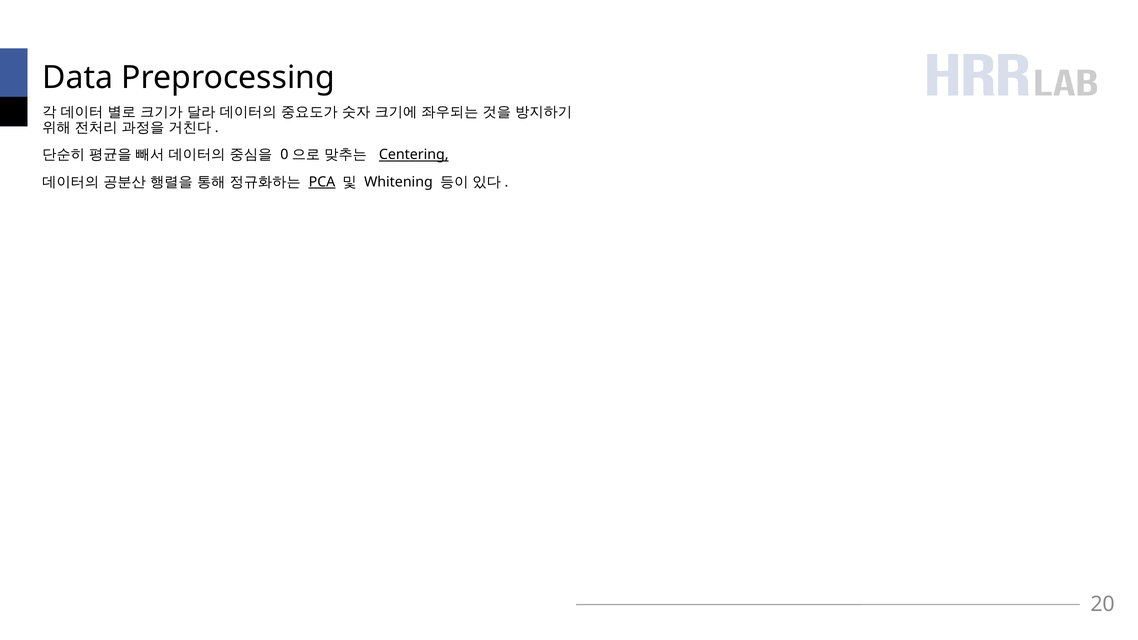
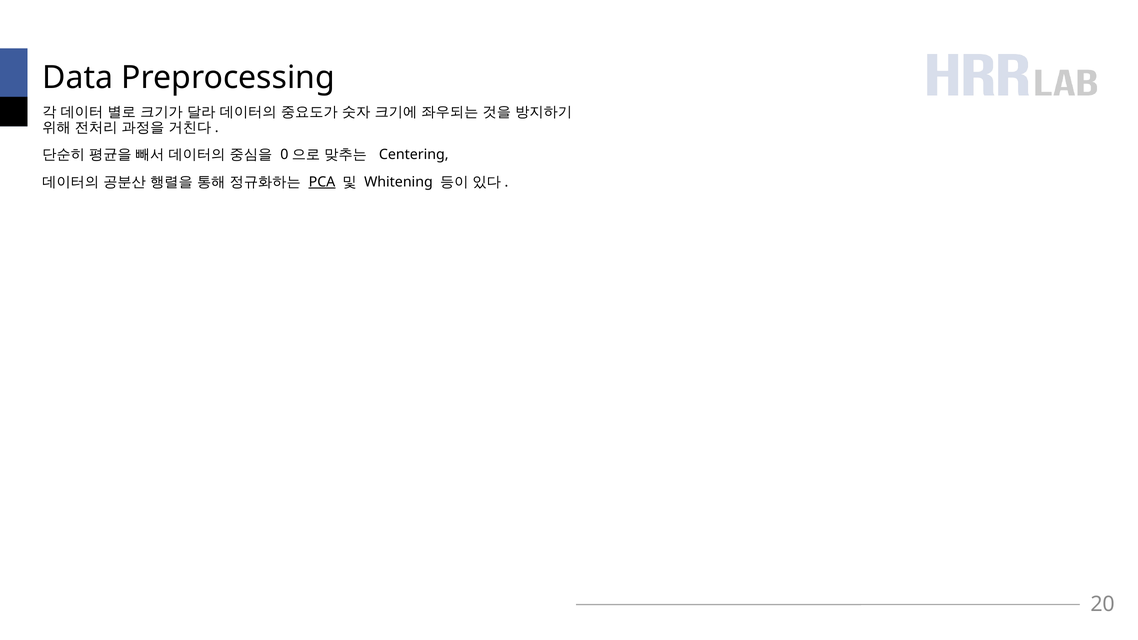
Centering underline: present -> none
